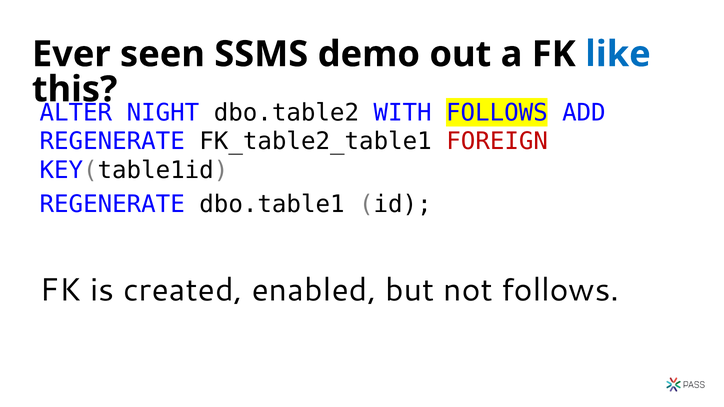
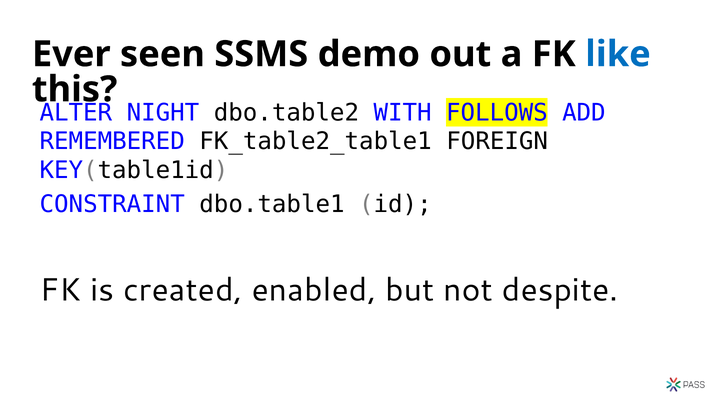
REGENERATE at (112, 142): REGENERATE -> REMEMBERED
FOREIGN colour: red -> black
REGENERATE at (112, 204): REGENERATE -> CONSTRAINT
not follows: follows -> despite
